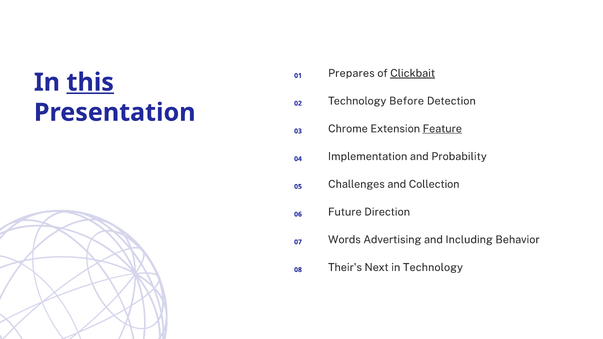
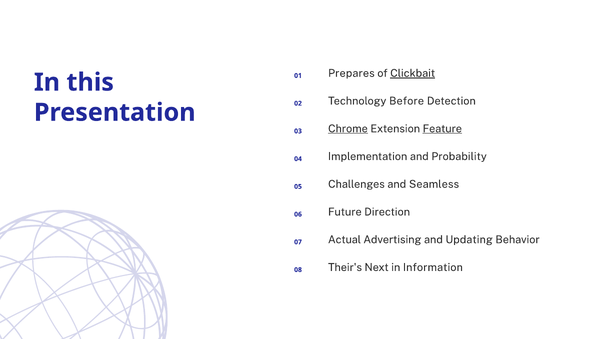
this underline: present -> none
Chrome underline: none -> present
Collection: Collection -> Seamless
Words: Words -> Actual
Including: Including -> Updating
in Technology: Technology -> Information
